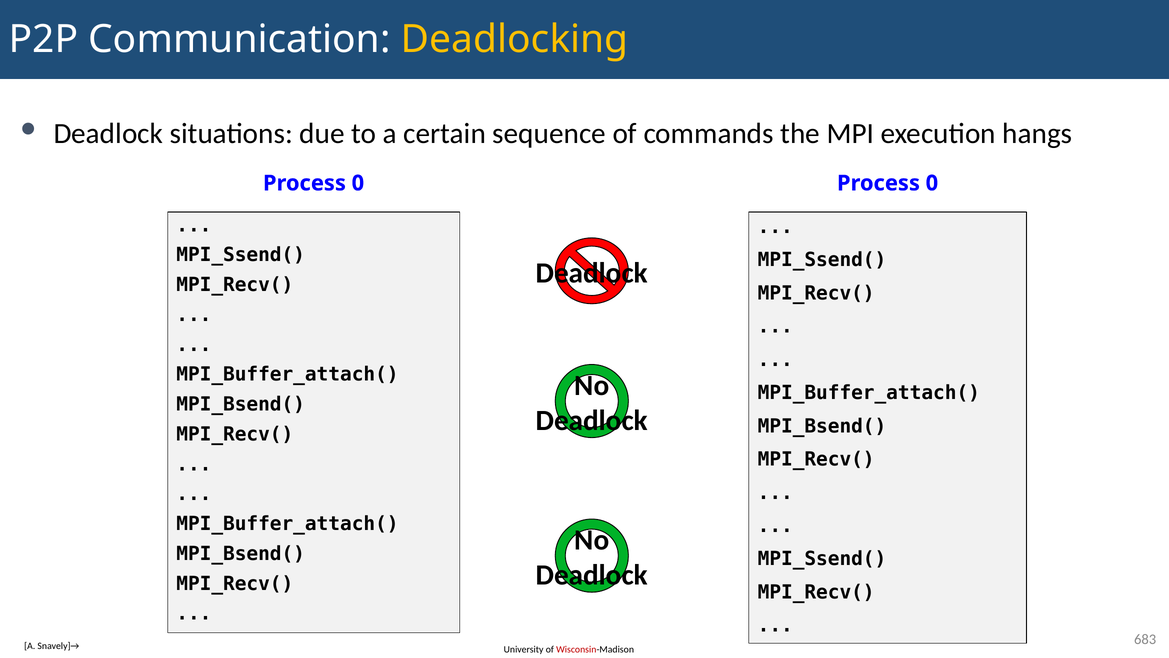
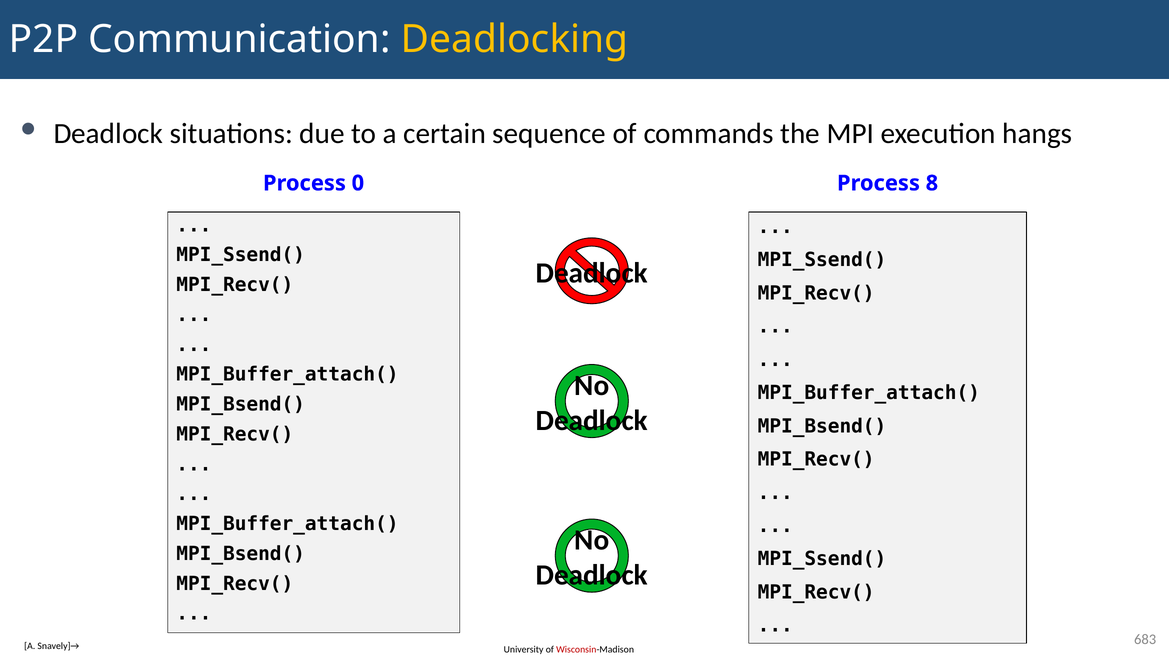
0 Process 0: 0 -> 8
